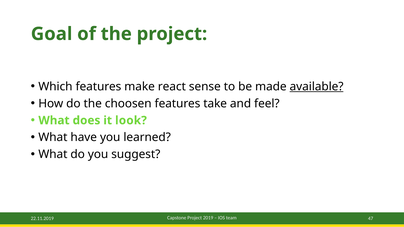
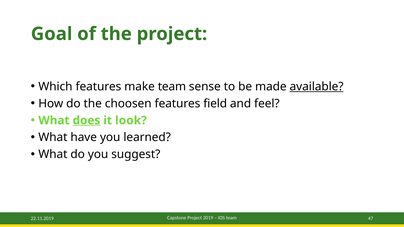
make react: react -> team
take: take -> field
does underline: none -> present
